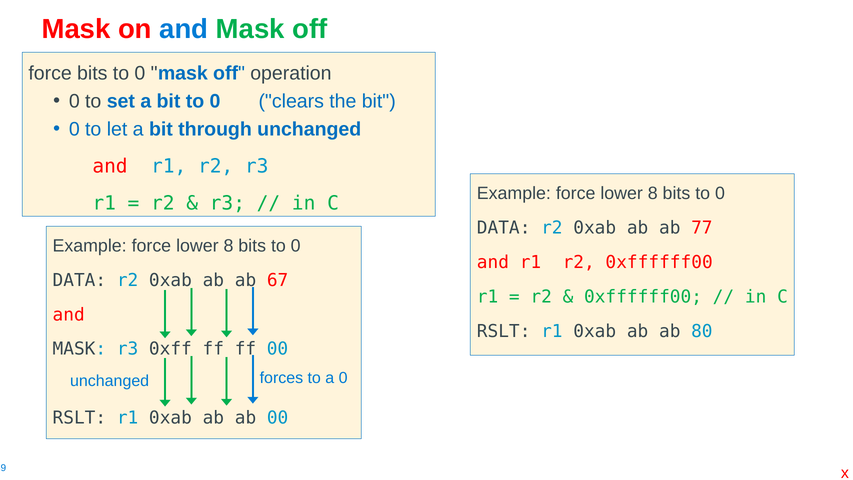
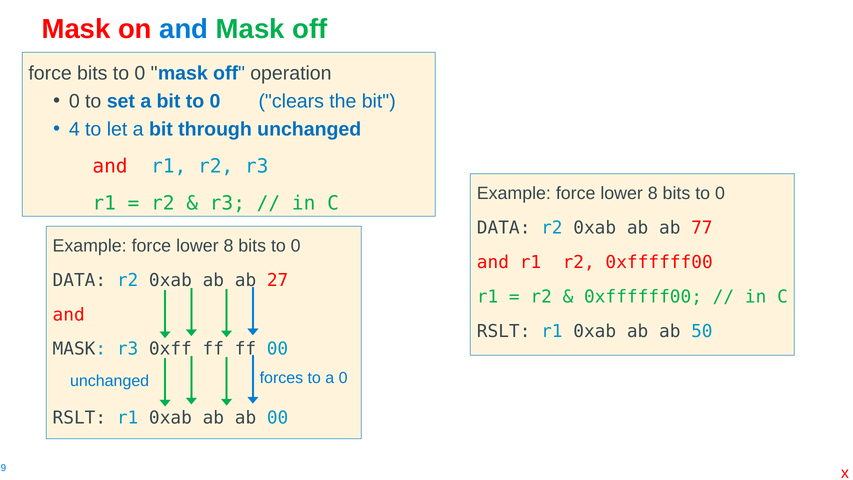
0 at (74, 129): 0 -> 4
67: 67 -> 27
80: 80 -> 50
